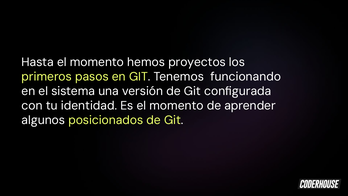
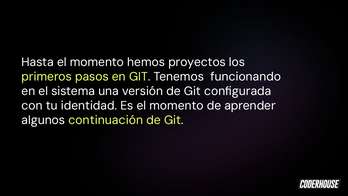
posicionados: posicionados -> continuación
